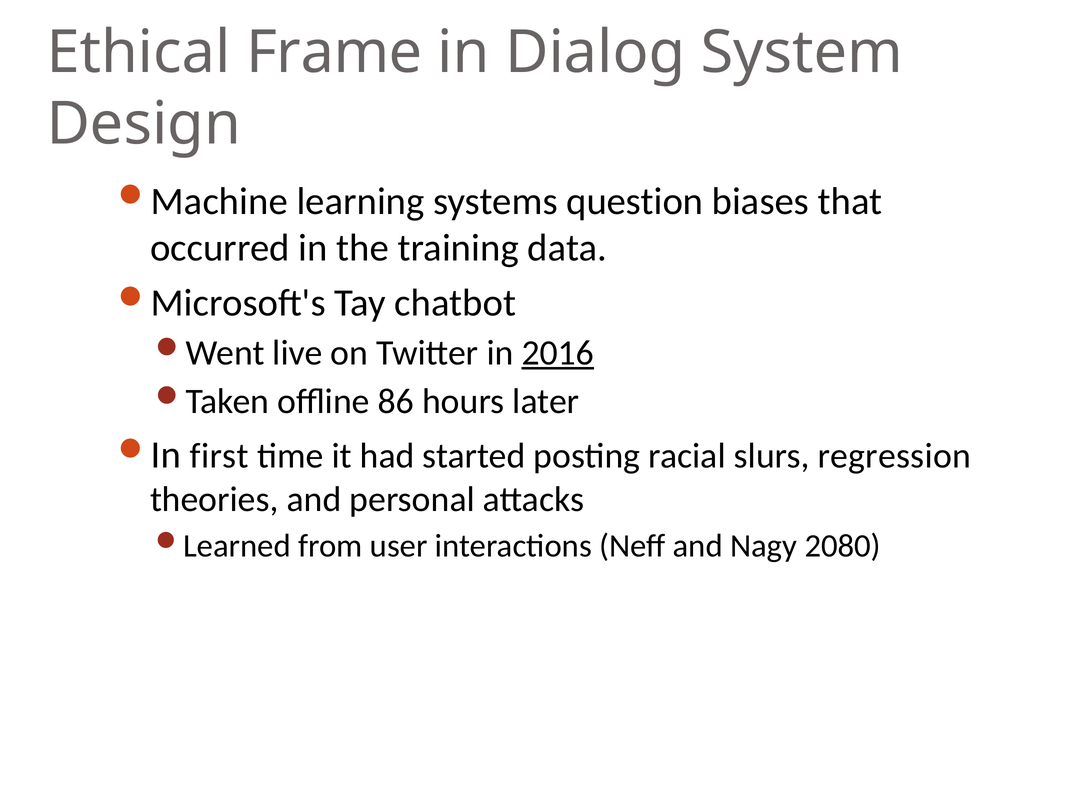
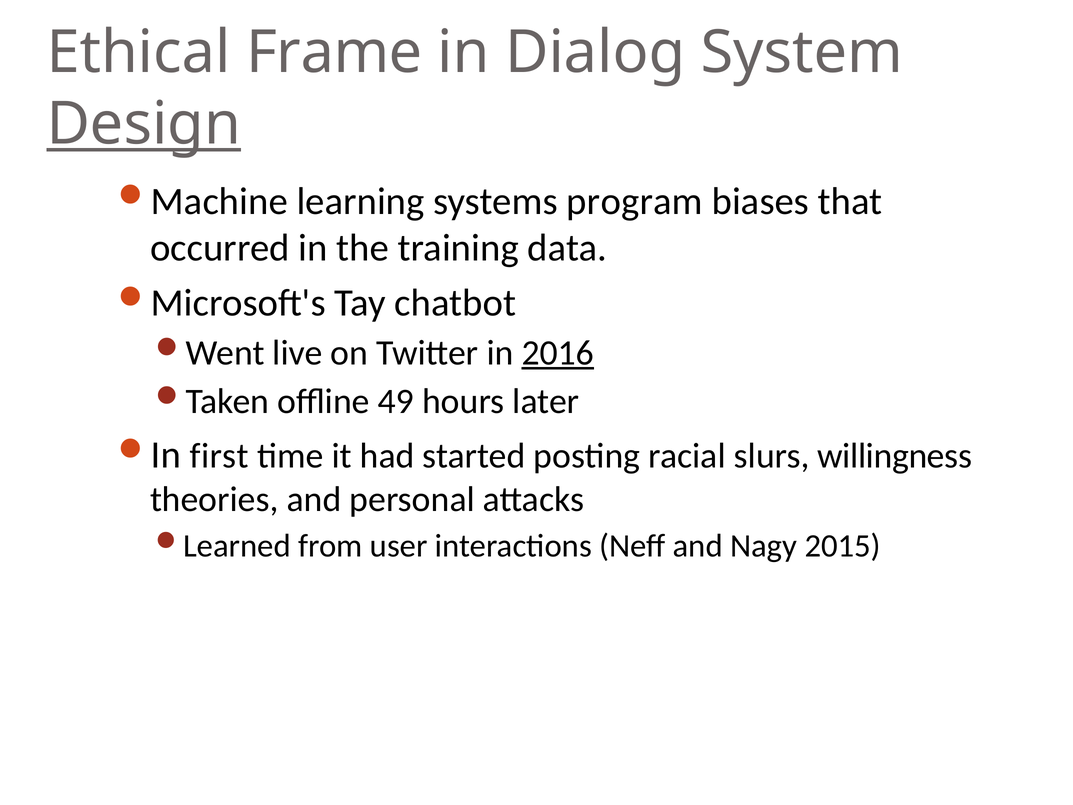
Design underline: none -> present
question: question -> program
86: 86 -> 49
regression: regression -> willingness
2080: 2080 -> 2015
